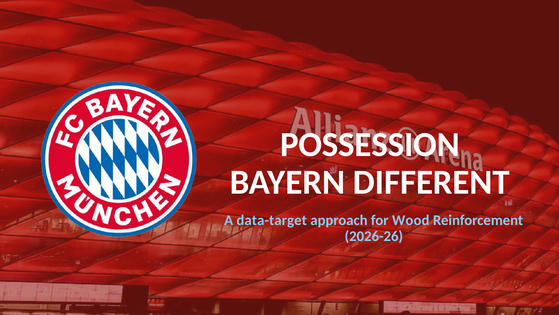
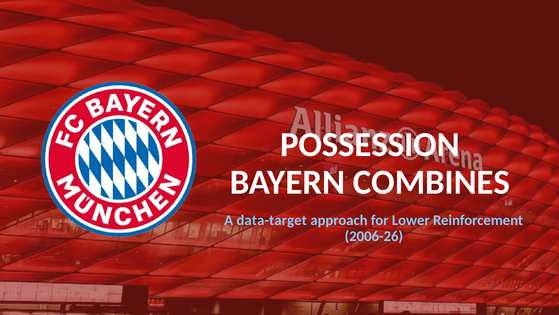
DIFFERENT: DIFFERENT -> COMBINES
Wood: Wood -> Lower
2026-26: 2026-26 -> 2006-26
